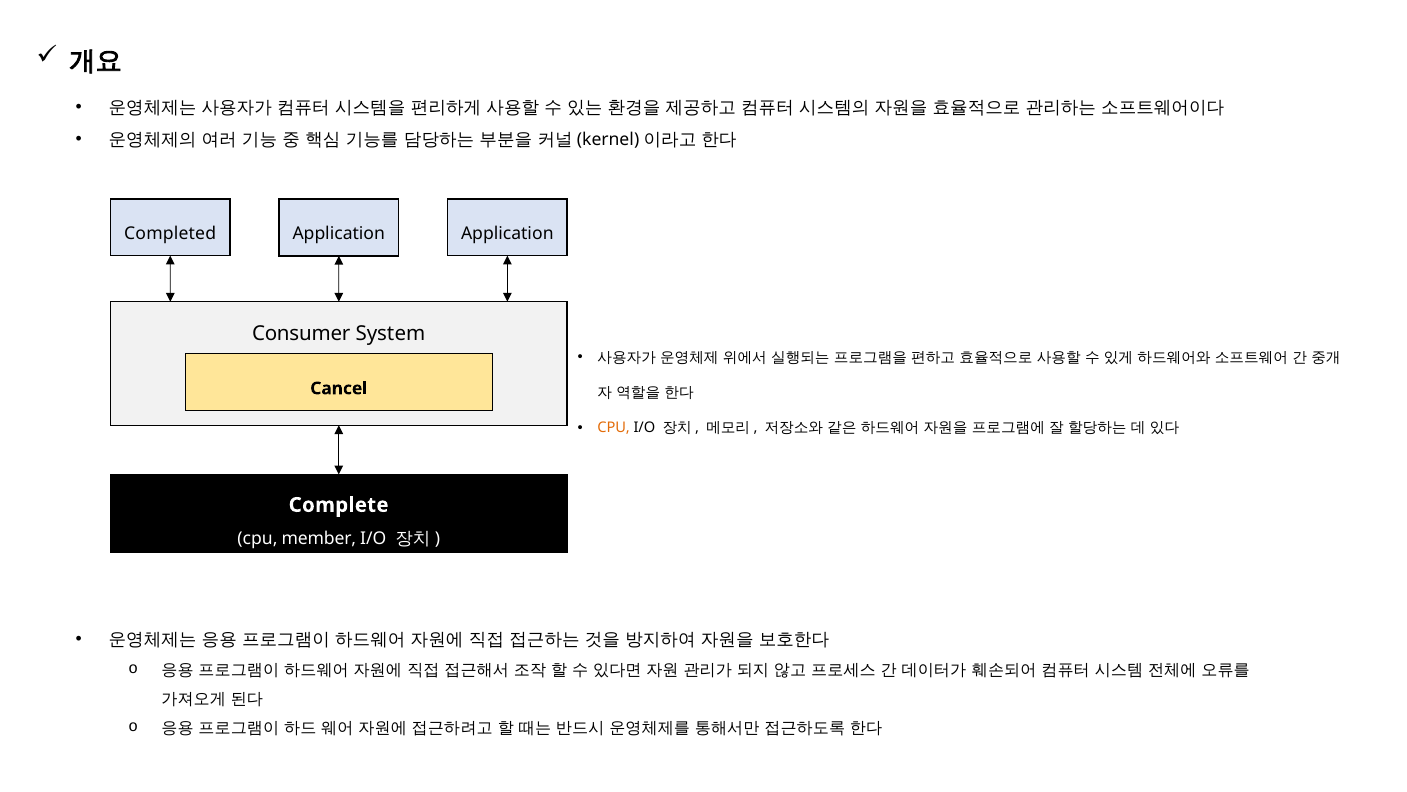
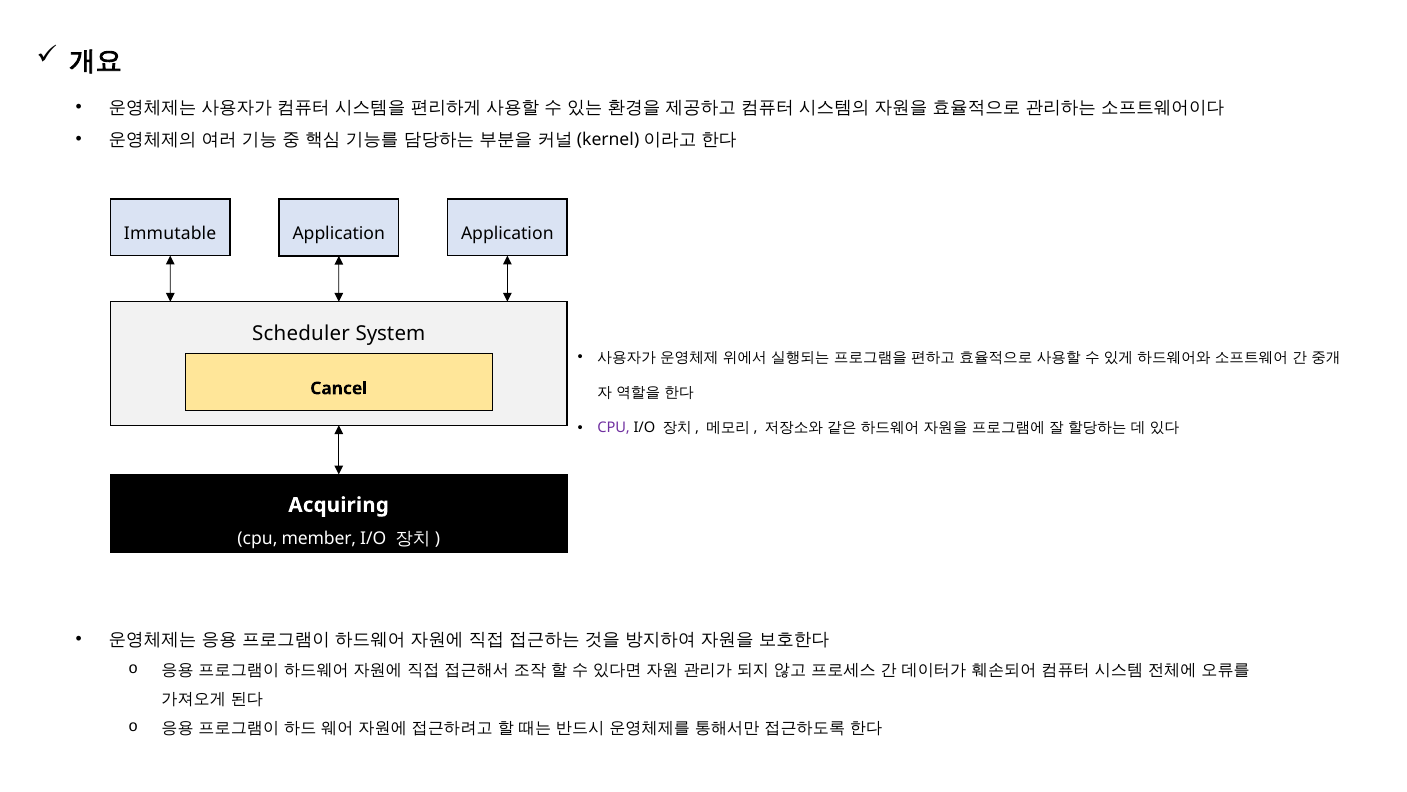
Completed: Completed -> Immutable
Consumer: Consumer -> Scheduler
CPU at (614, 428) colour: orange -> purple
Complete: Complete -> Acquiring
